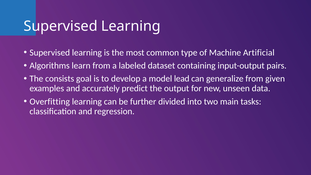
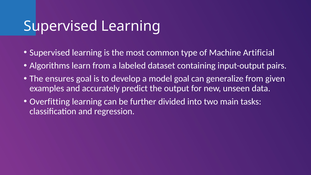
consists: consists -> ensures
model lead: lead -> goal
